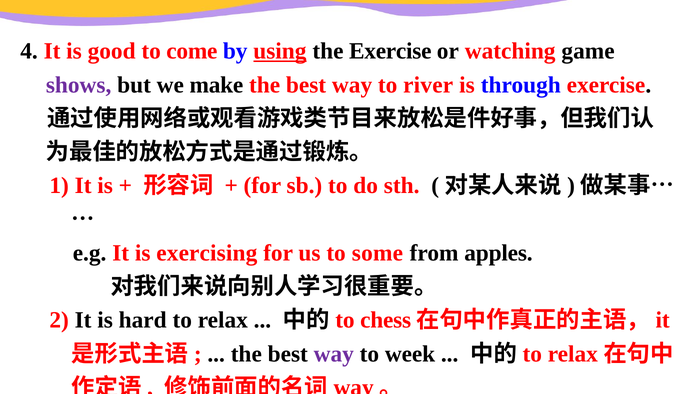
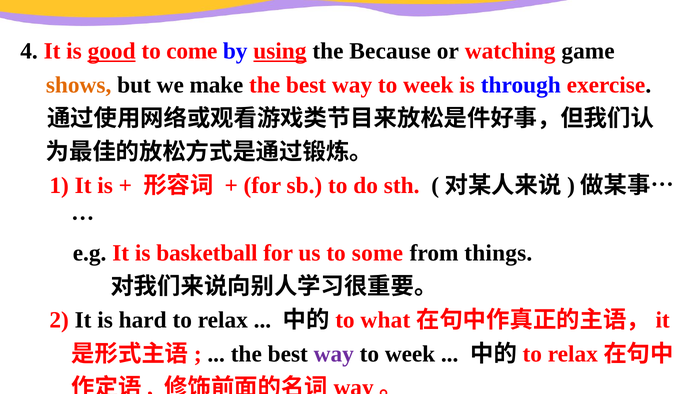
good underline: none -> present
the Exercise: Exercise -> Because
shows colour: purple -> orange
river at (428, 85): river -> week
exercising: exercising -> basketball
apples: apples -> things
chess: chess -> what
